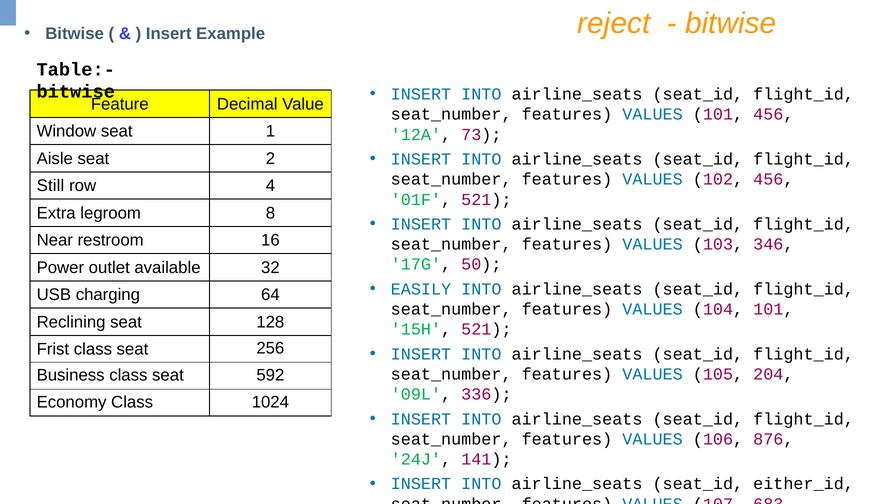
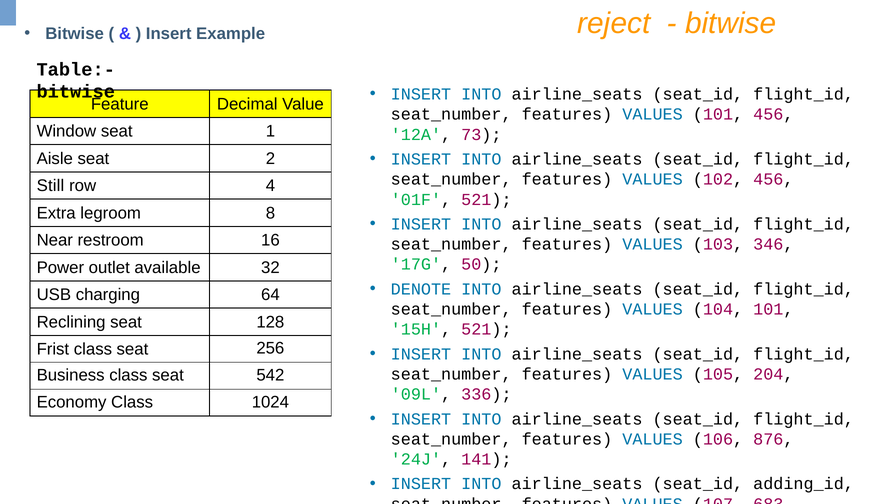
EASILY: EASILY -> DENOTE
592: 592 -> 542
either_id: either_id -> adding_id
